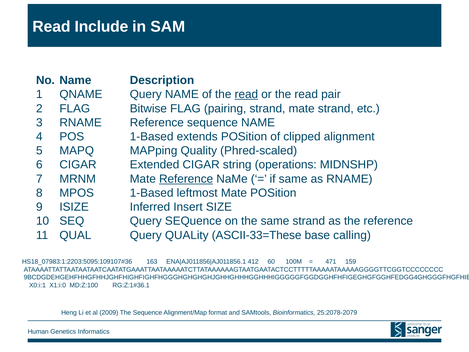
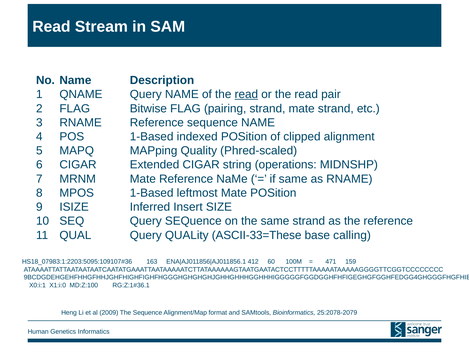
Include: Include -> Stream
extends: extends -> indexed
Reference at (186, 179) underline: present -> none
